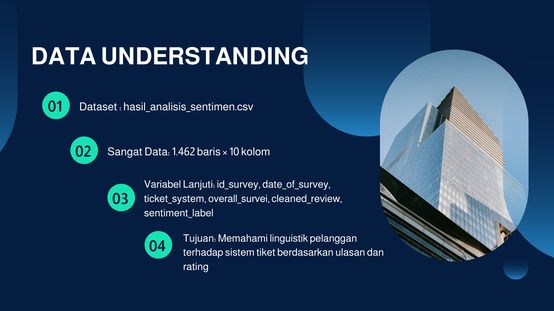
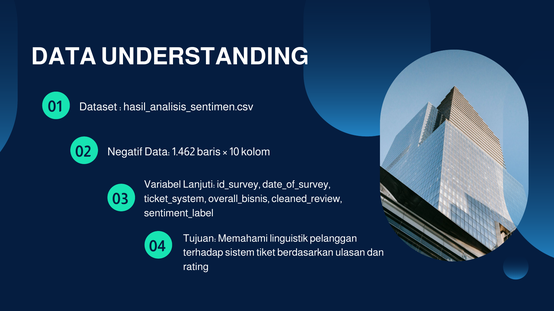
Sangat: Sangat -> Negatif
overall_survei: overall_survei -> overall_bisnis
